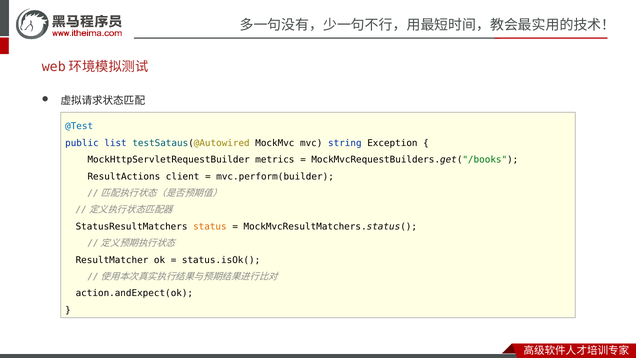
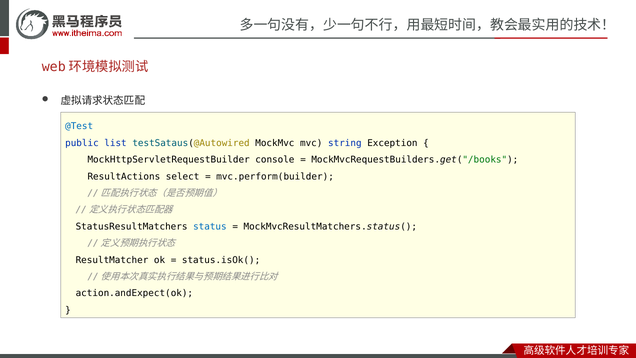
metrics: metrics -> console
client: client -> select
status colour: orange -> blue
